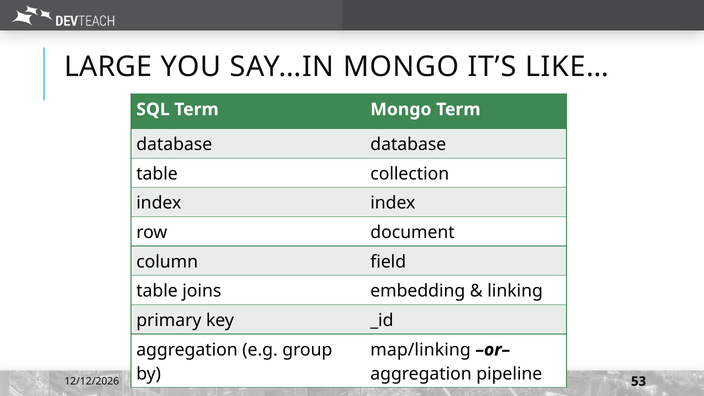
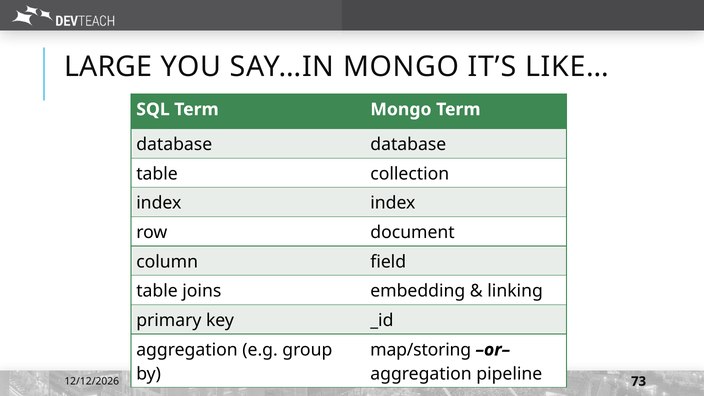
map/linking: map/linking -> map/storing
53: 53 -> 73
